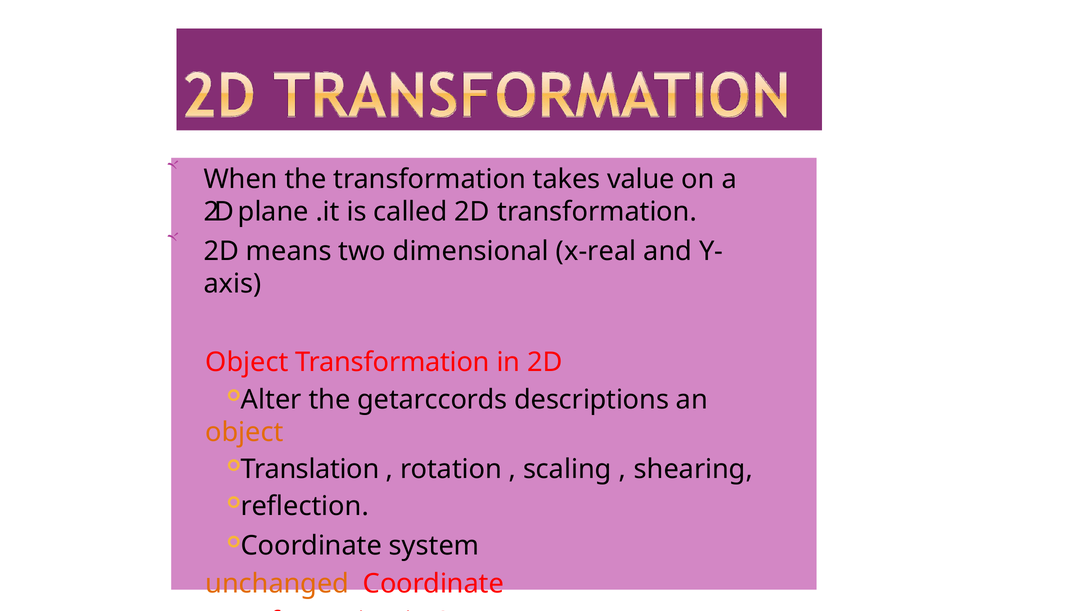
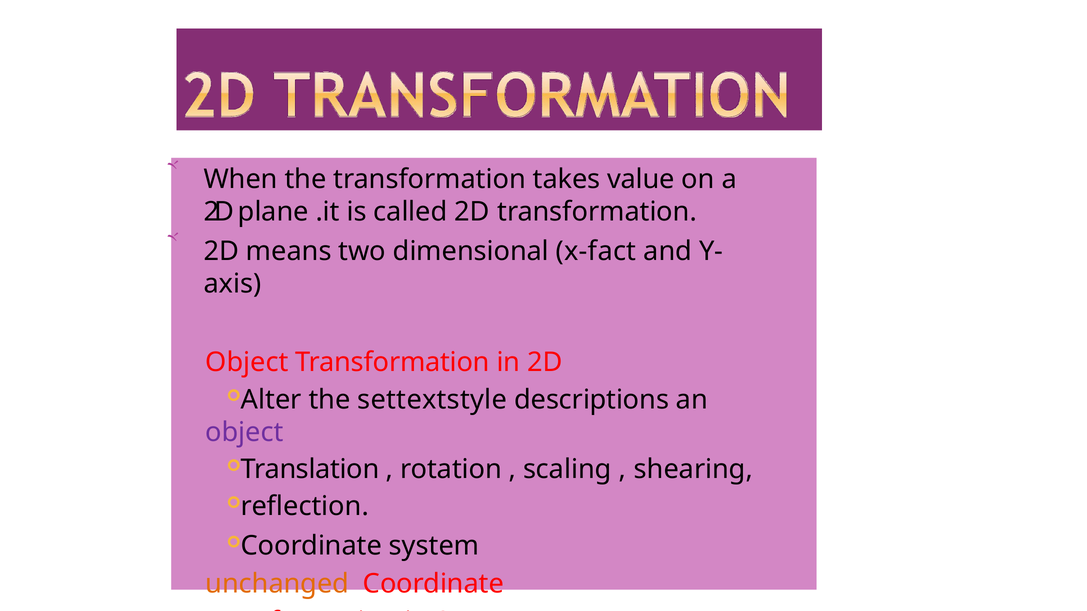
x-real: x-real -> x-fact
getarccords: getarccords -> settextstyle
object at (244, 432) colour: orange -> purple
